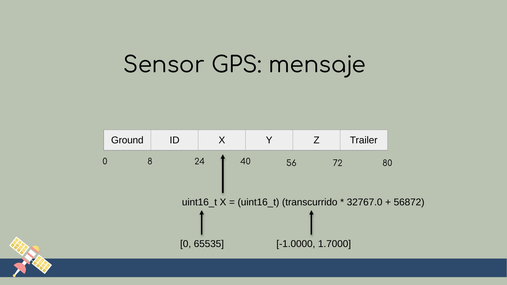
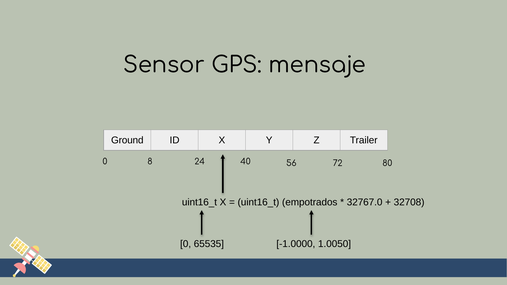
transcurrido: transcurrido -> empotrados
56872: 56872 -> 32708
1.7000: 1.7000 -> 1.0050
